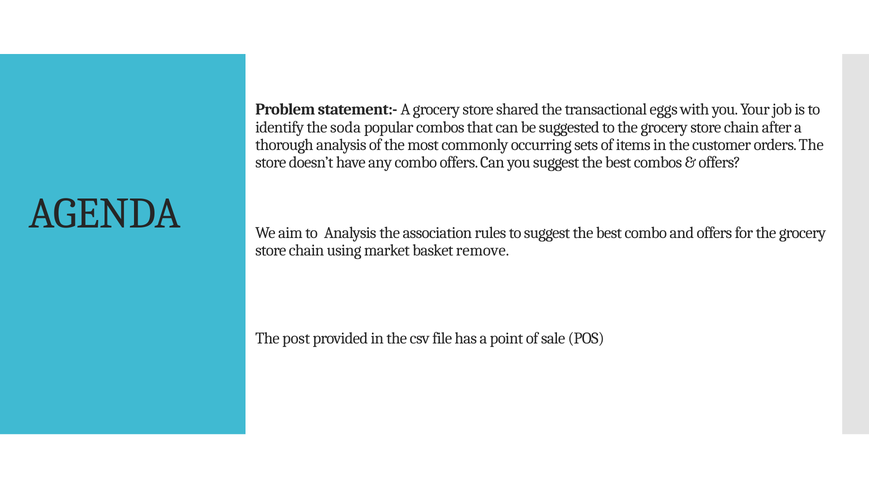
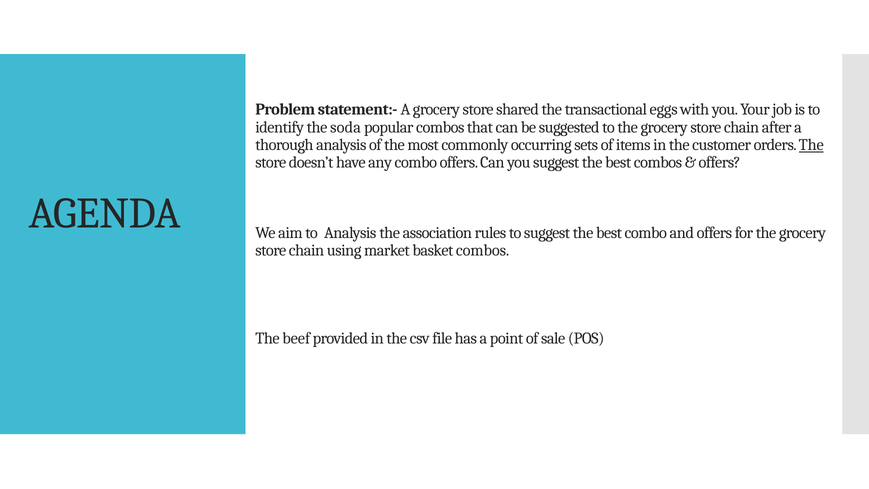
The at (811, 145) underline: none -> present
basket remove: remove -> combos
post: post -> beef
